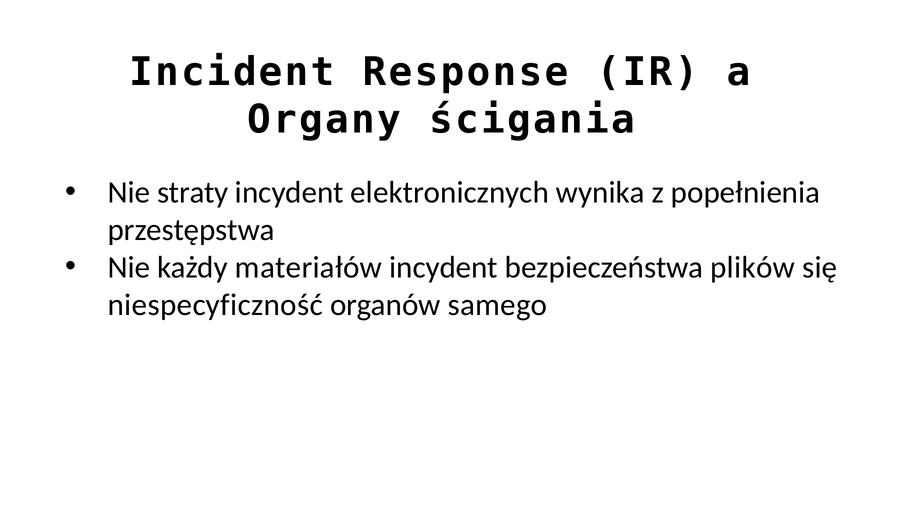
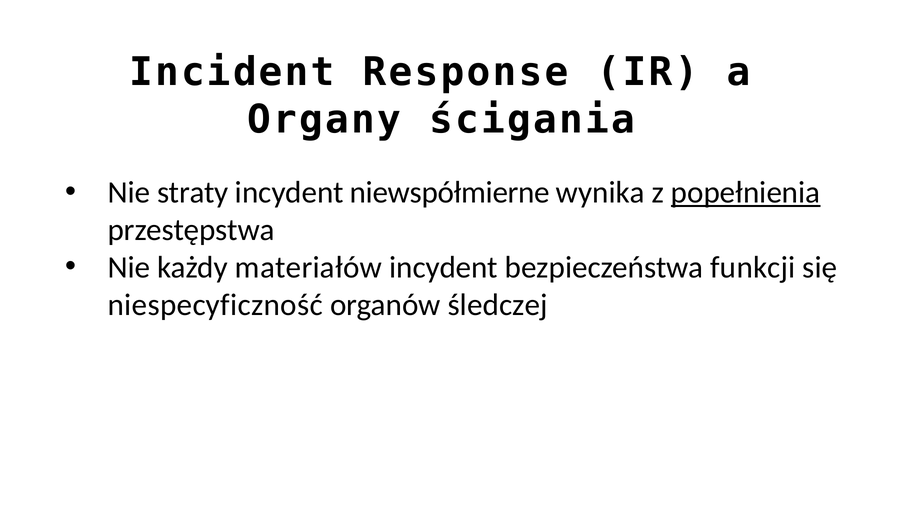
elektronicznych: elektronicznych -> niewspółmierne
popełnienia underline: none -> present
plików: plików -> funkcji
samego: samego -> śledczej
